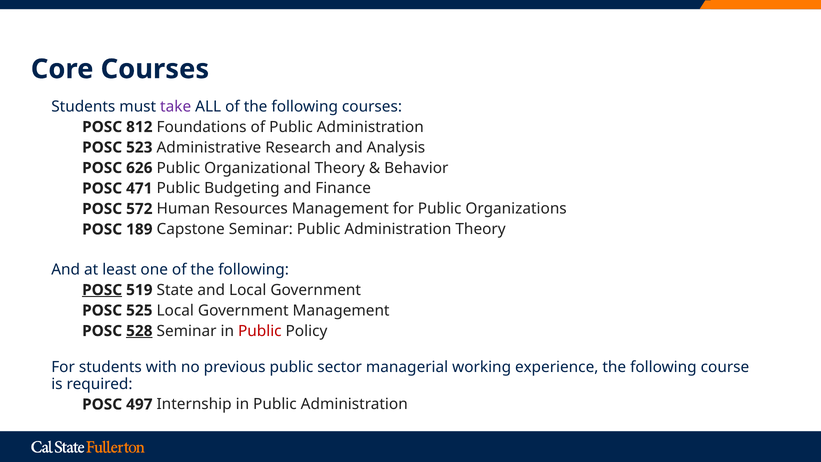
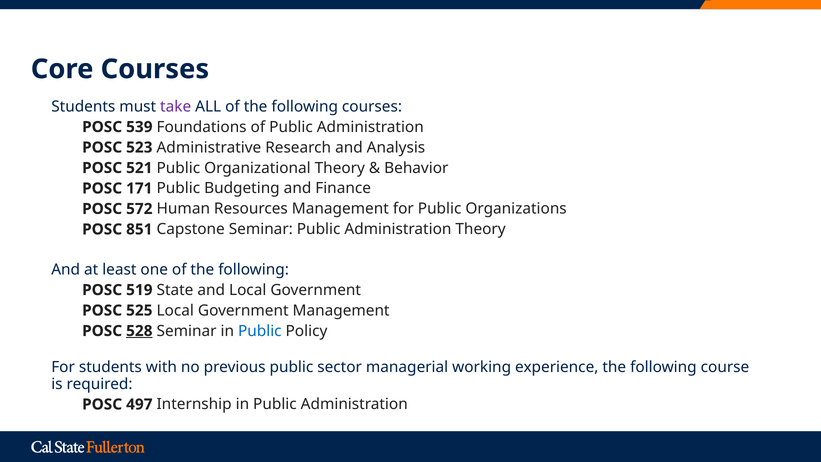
812: 812 -> 539
626: 626 -> 521
471: 471 -> 171
189: 189 -> 851
POSC at (102, 290) underline: present -> none
Public at (260, 331) colour: red -> blue
